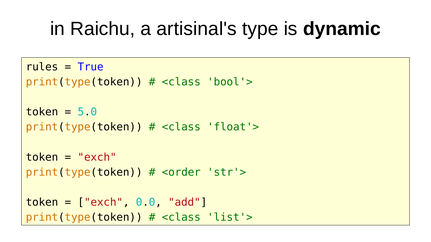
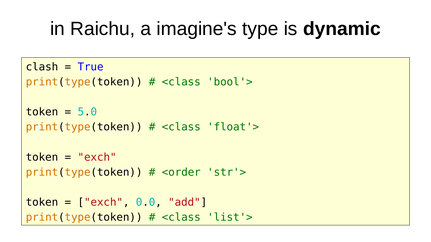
artisinal's: artisinal's -> imagine's
rules: rules -> clash
